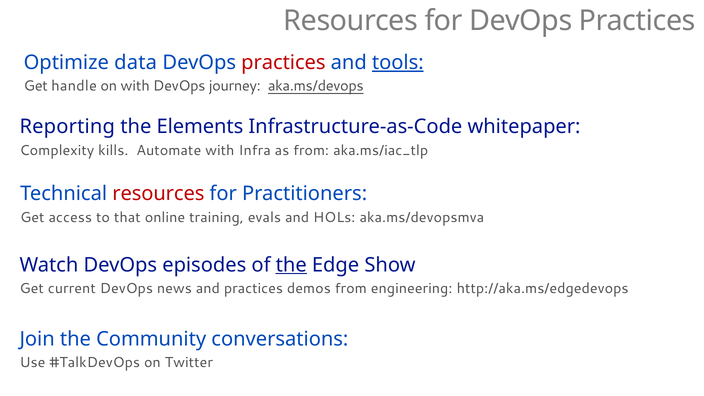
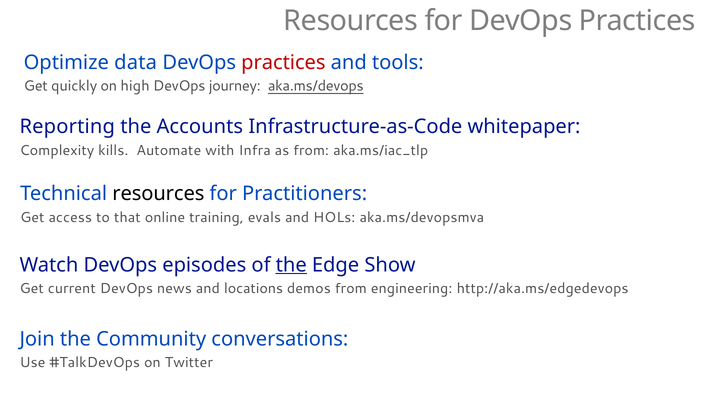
tools underline: present -> none
handle: handle -> quickly
on with: with -> high
Elements: Elements -> Accounts
resources at (158, 194) colour: red -> black
and practices: practices -> locations
